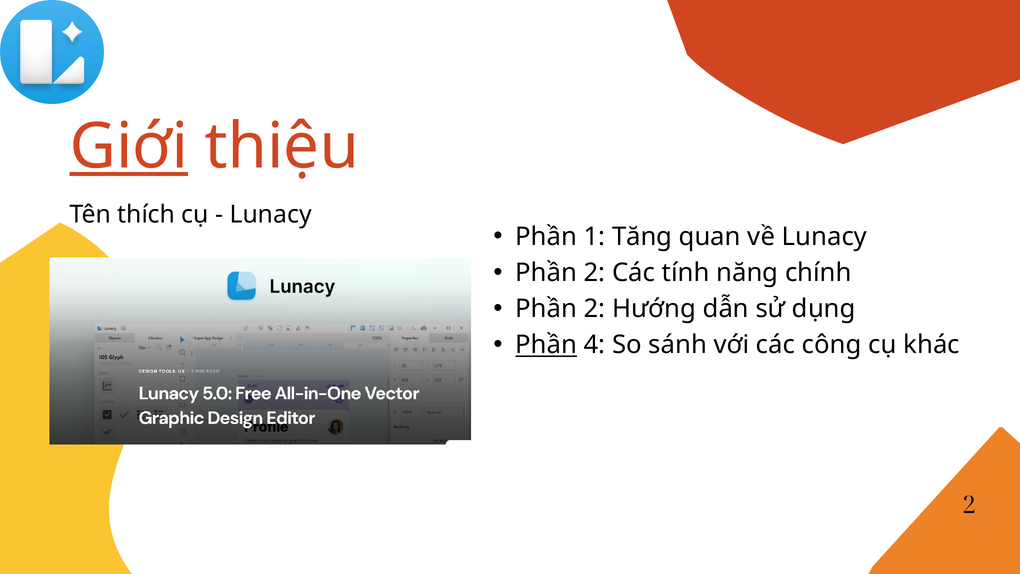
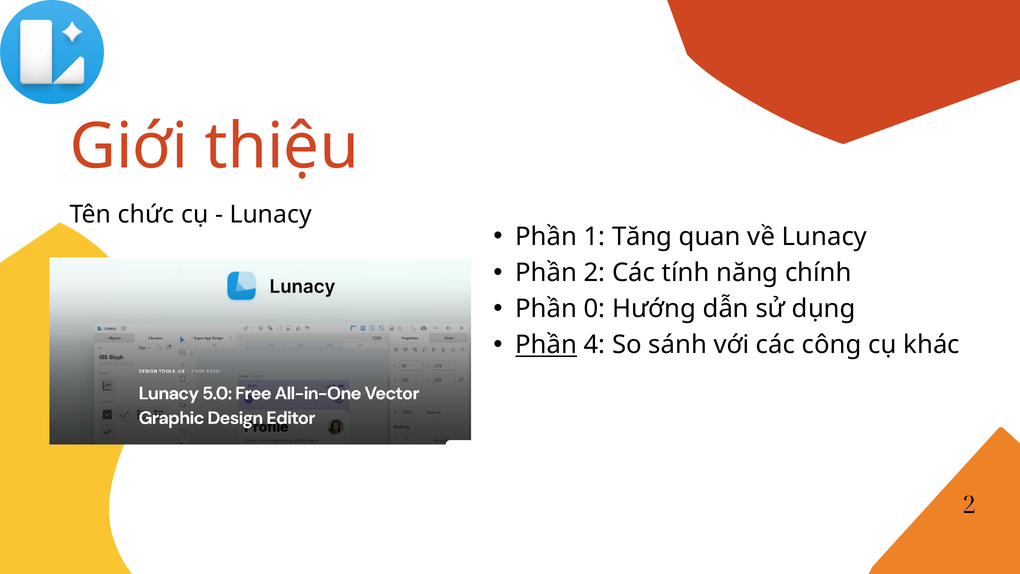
Giới underline: present -> none
thích: thích -> chức
2 at (595, 309): 2 -> 0
